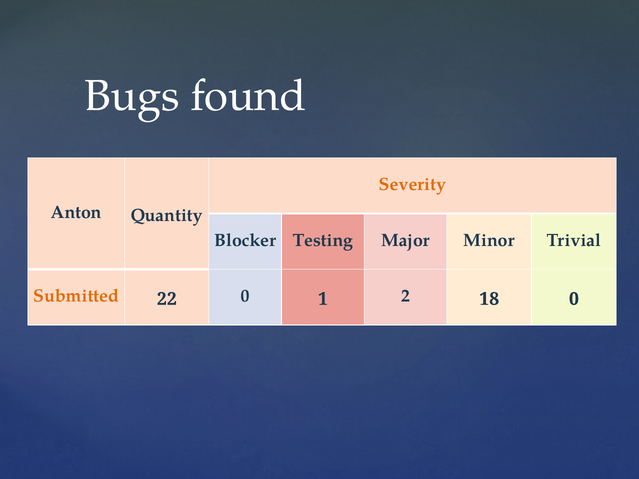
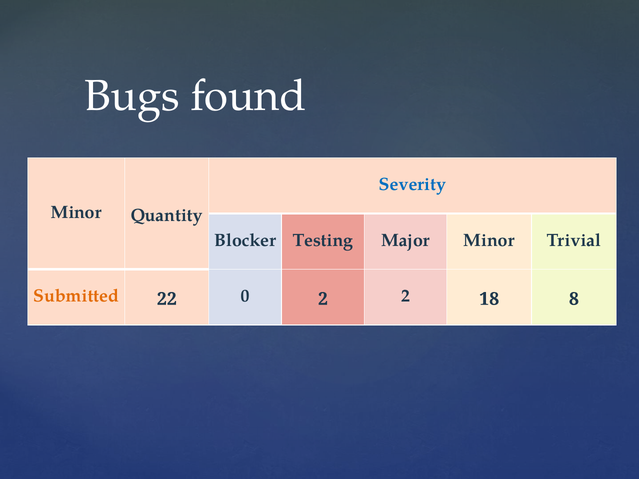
Severity colour: orange -> blue
Anton at (76, 212): Anton -> Minor
0 1: 1 -> 2
18 0: 0 -> 8
